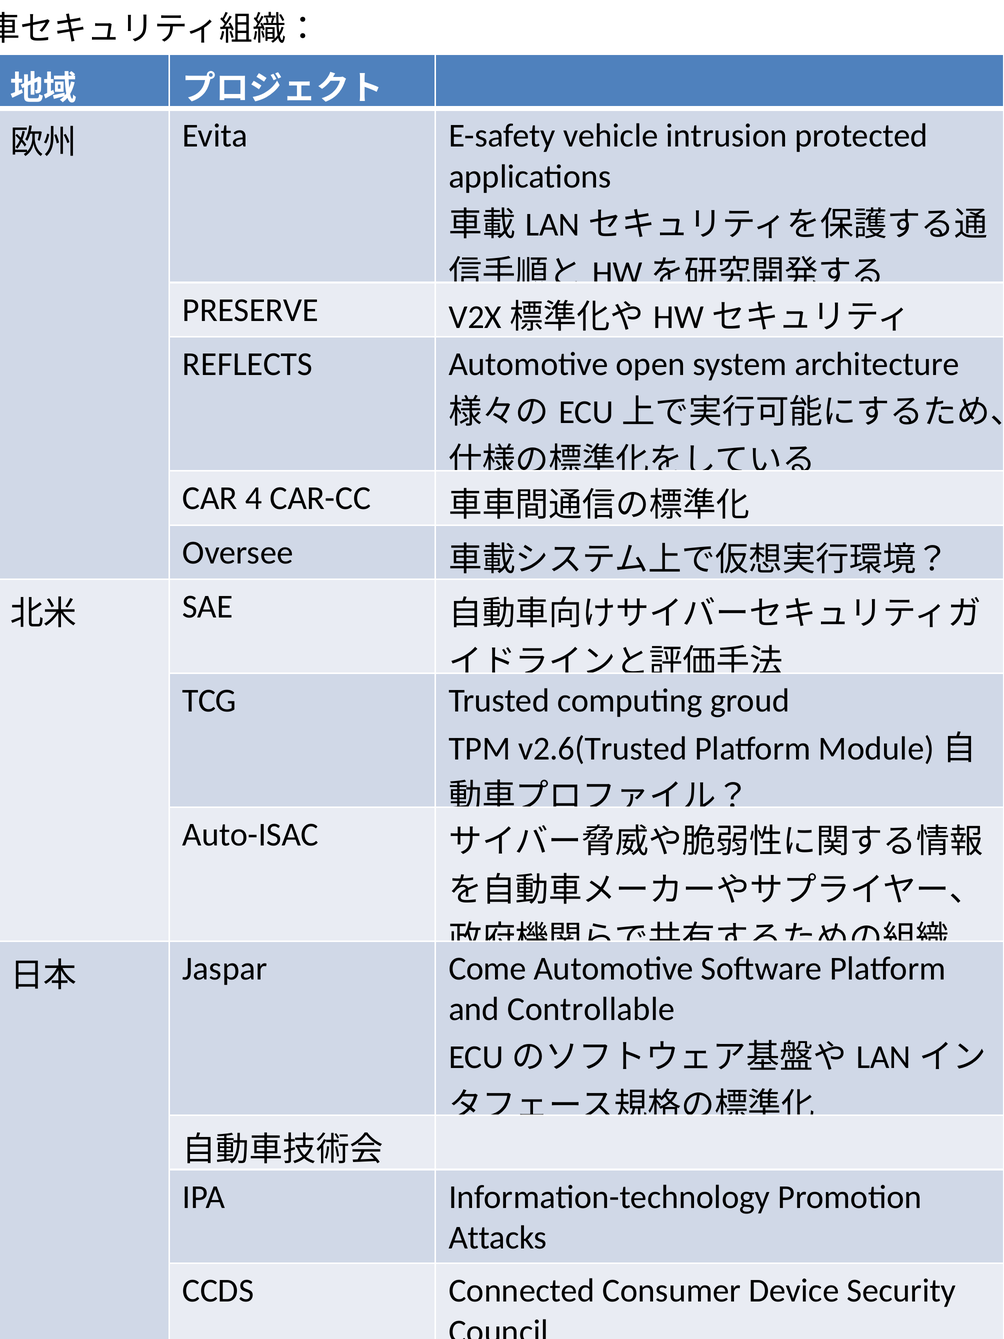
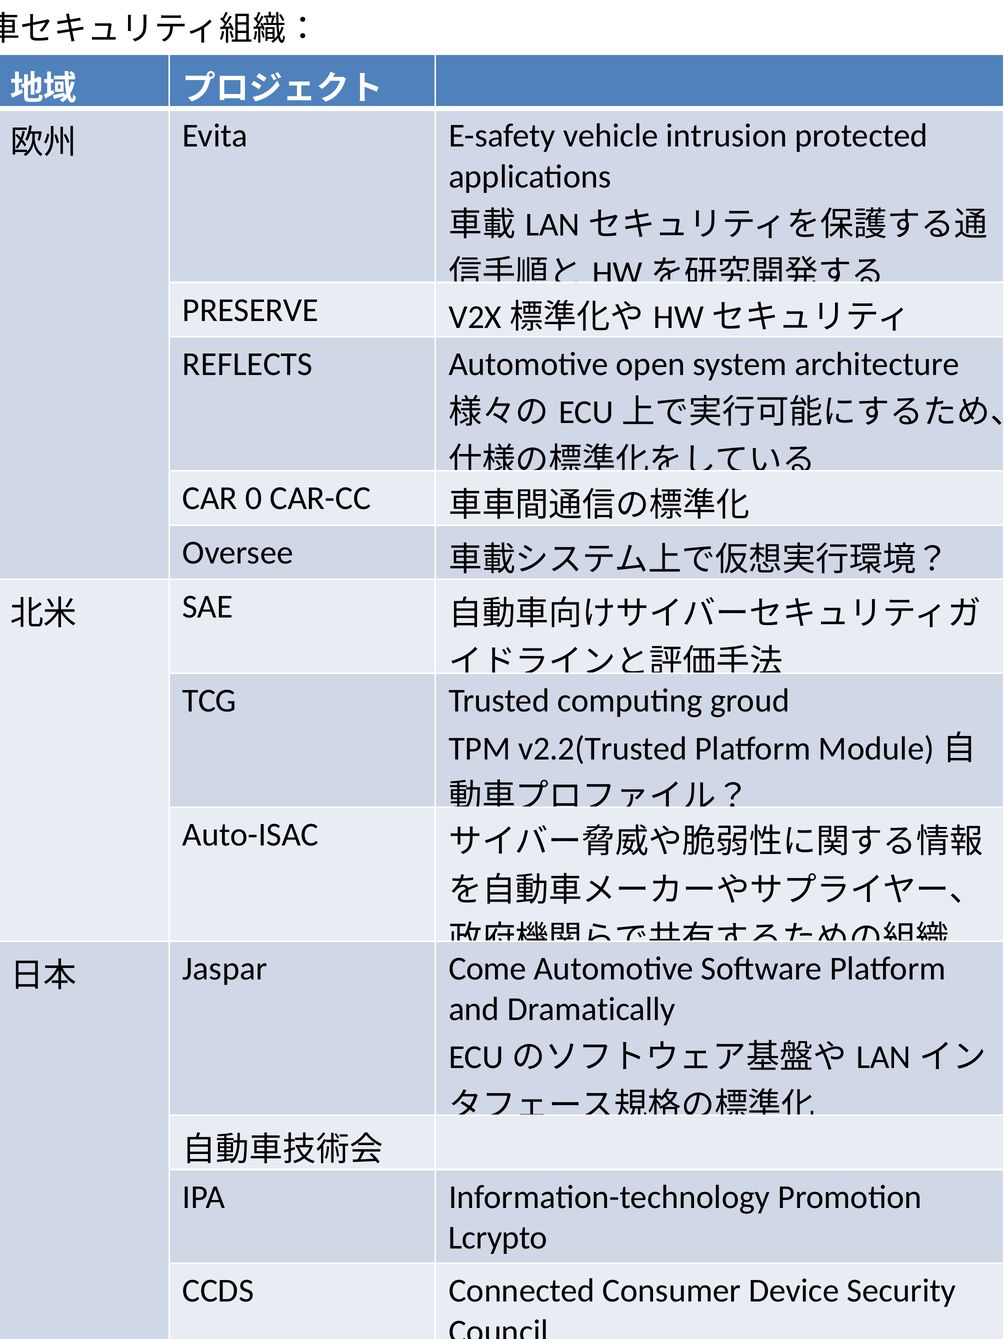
4: 4 -> 0
v2.6(Trusted: v2.6(Trusted -> v2.2(Trusted
Controllable: Controllable -> Dramatically
Attacks: Attacks -> Lcrypto
